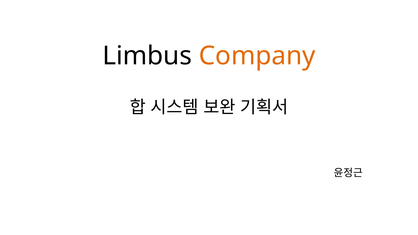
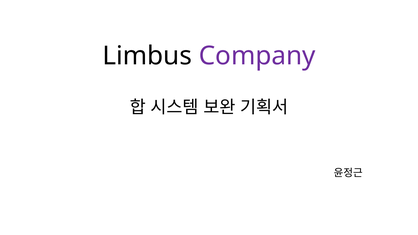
Company colour: orange -> purple
